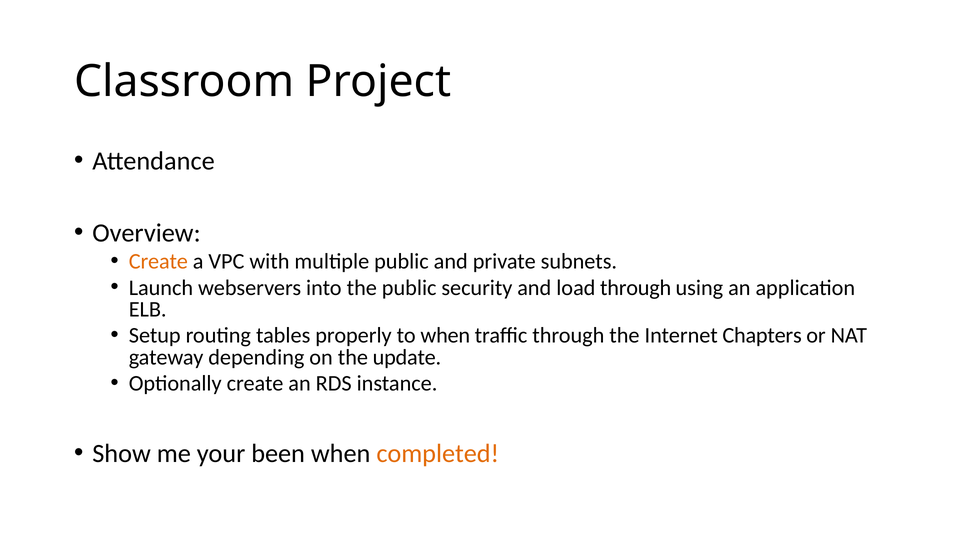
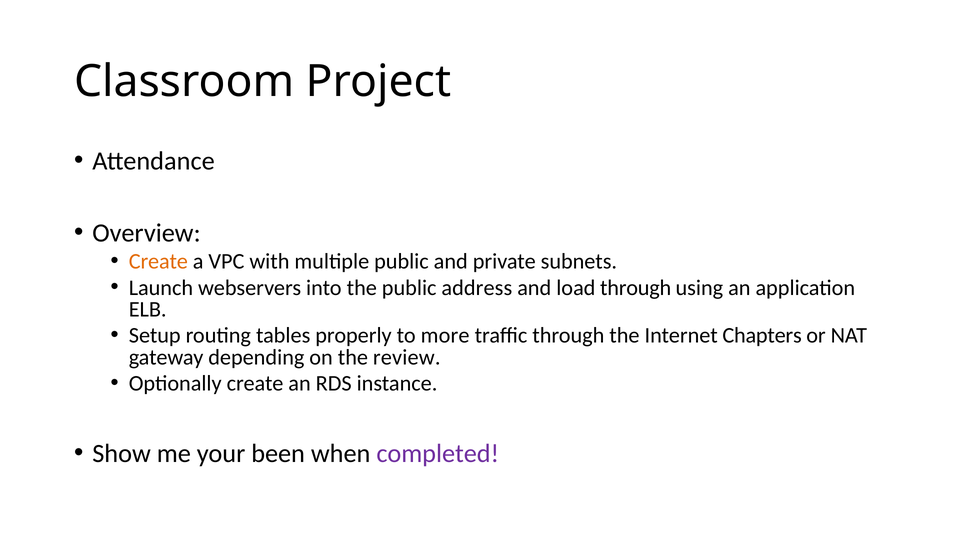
security: security -> address
to when: when -> more
update: update -> review
completed colour: orange -> purple
